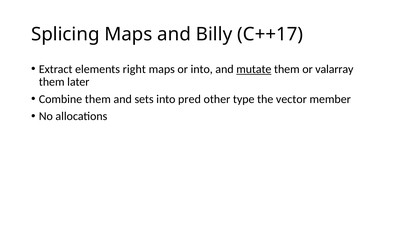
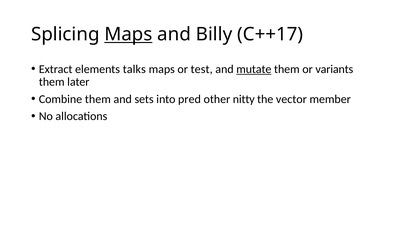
Maps at (128, 34) underline: none -> present
right: right -> talks
or into: into -> test
valarray: valarray -> variants
type: type -> nitty
